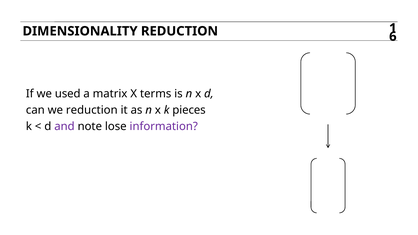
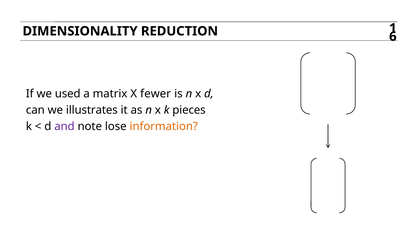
terms: terms -> fewer
we reduction: reduction -> illustrates
information colour: purple -> orange
